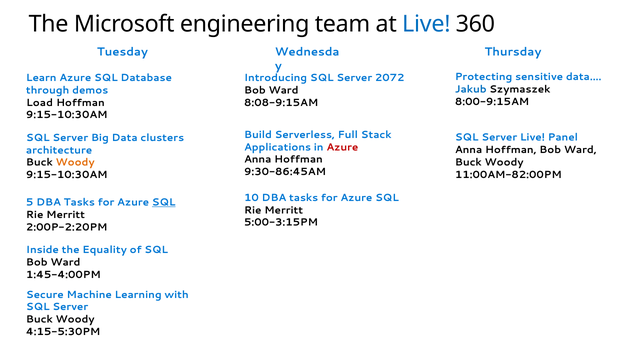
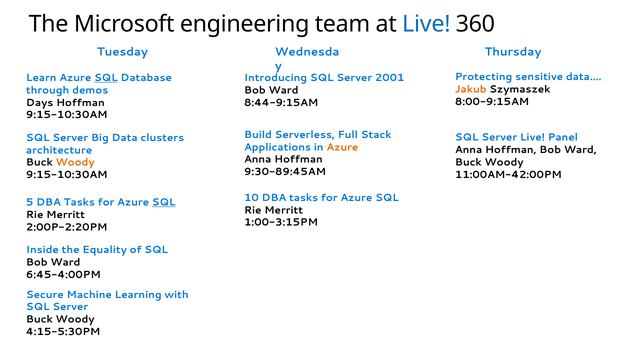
SQL at (106, 78) underline: none -> present
2072: 2072 -> 2001
Jakub colour: blue -> orange
Load: Load -> Days
8:08-9:15AM: 8:08-9:15AM -> 8:44-9:15AM
Azure at (342, 147) colour: red -> orange
9:30-86:45AM: 9:30-86:45AM -> 9:30-89:45AM
11:00AM-82:00PM: 11:00AM-82:00PM -> 11:00AM-42:00PM
5:00-3:15PM: 5:00-3:15PM -> 1:00-3:15PM
1:45-4:00PM: 1:45-4:00PM -> 6:45-4:00PM
